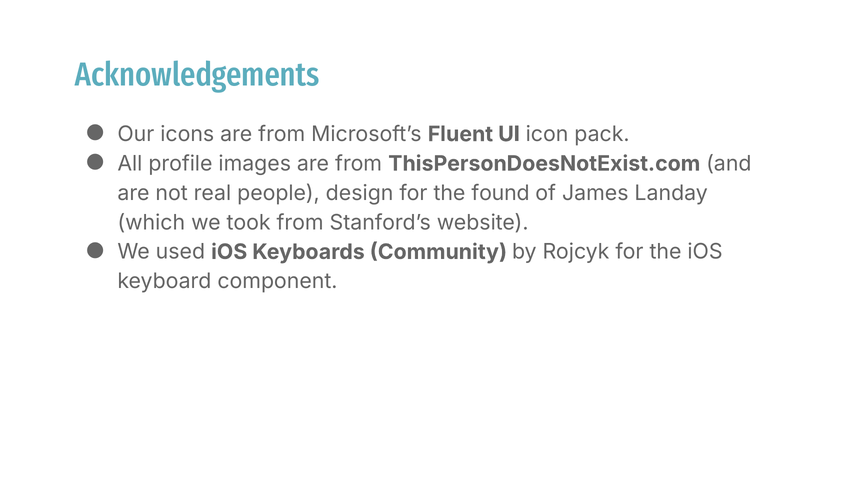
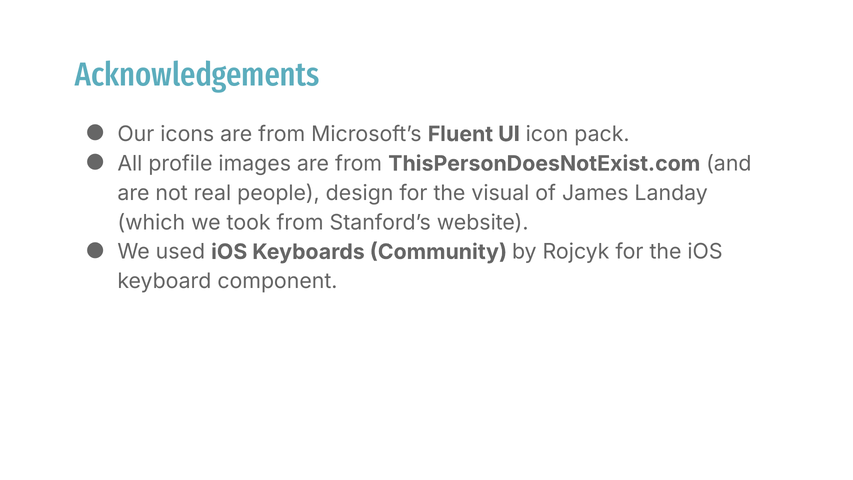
found: found -> visual
